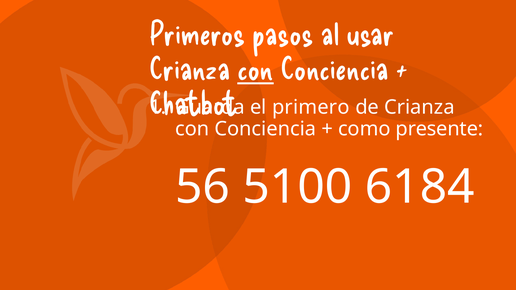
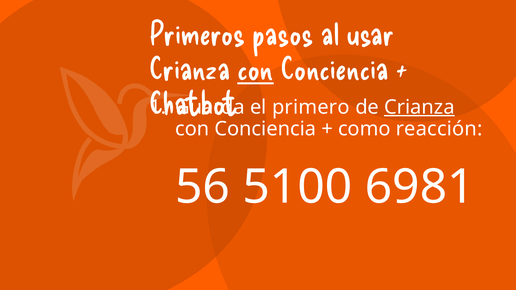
Crianza at (419, 107) underline: none -> present
presente: presente -> reacción
6184: 6184 -> 6981
